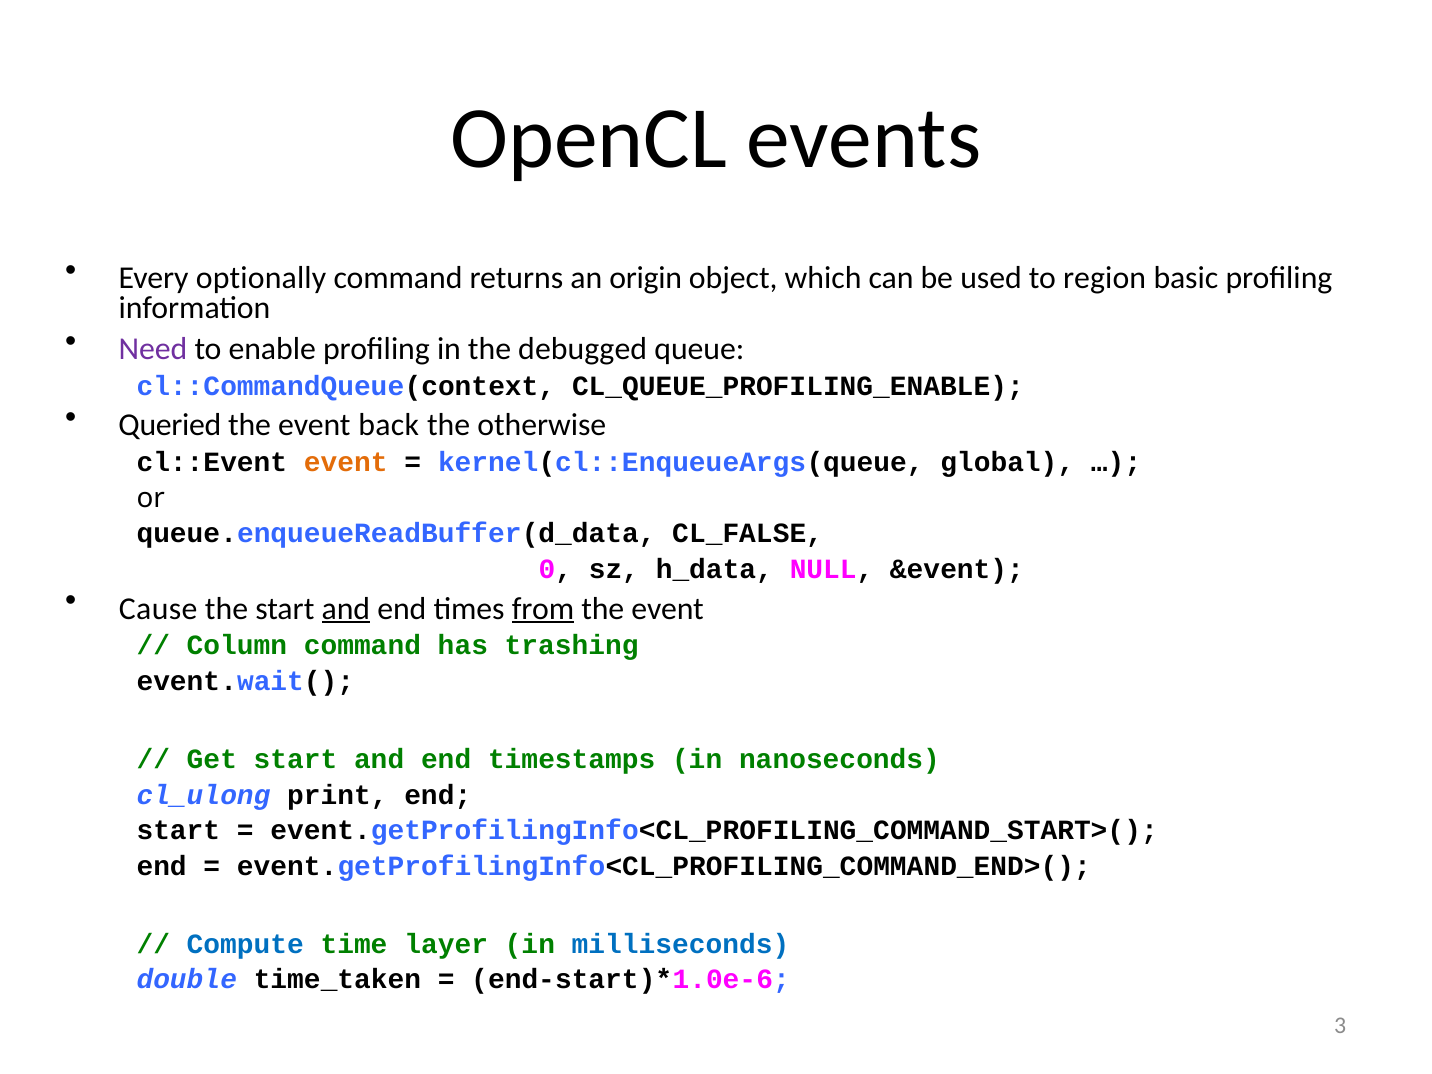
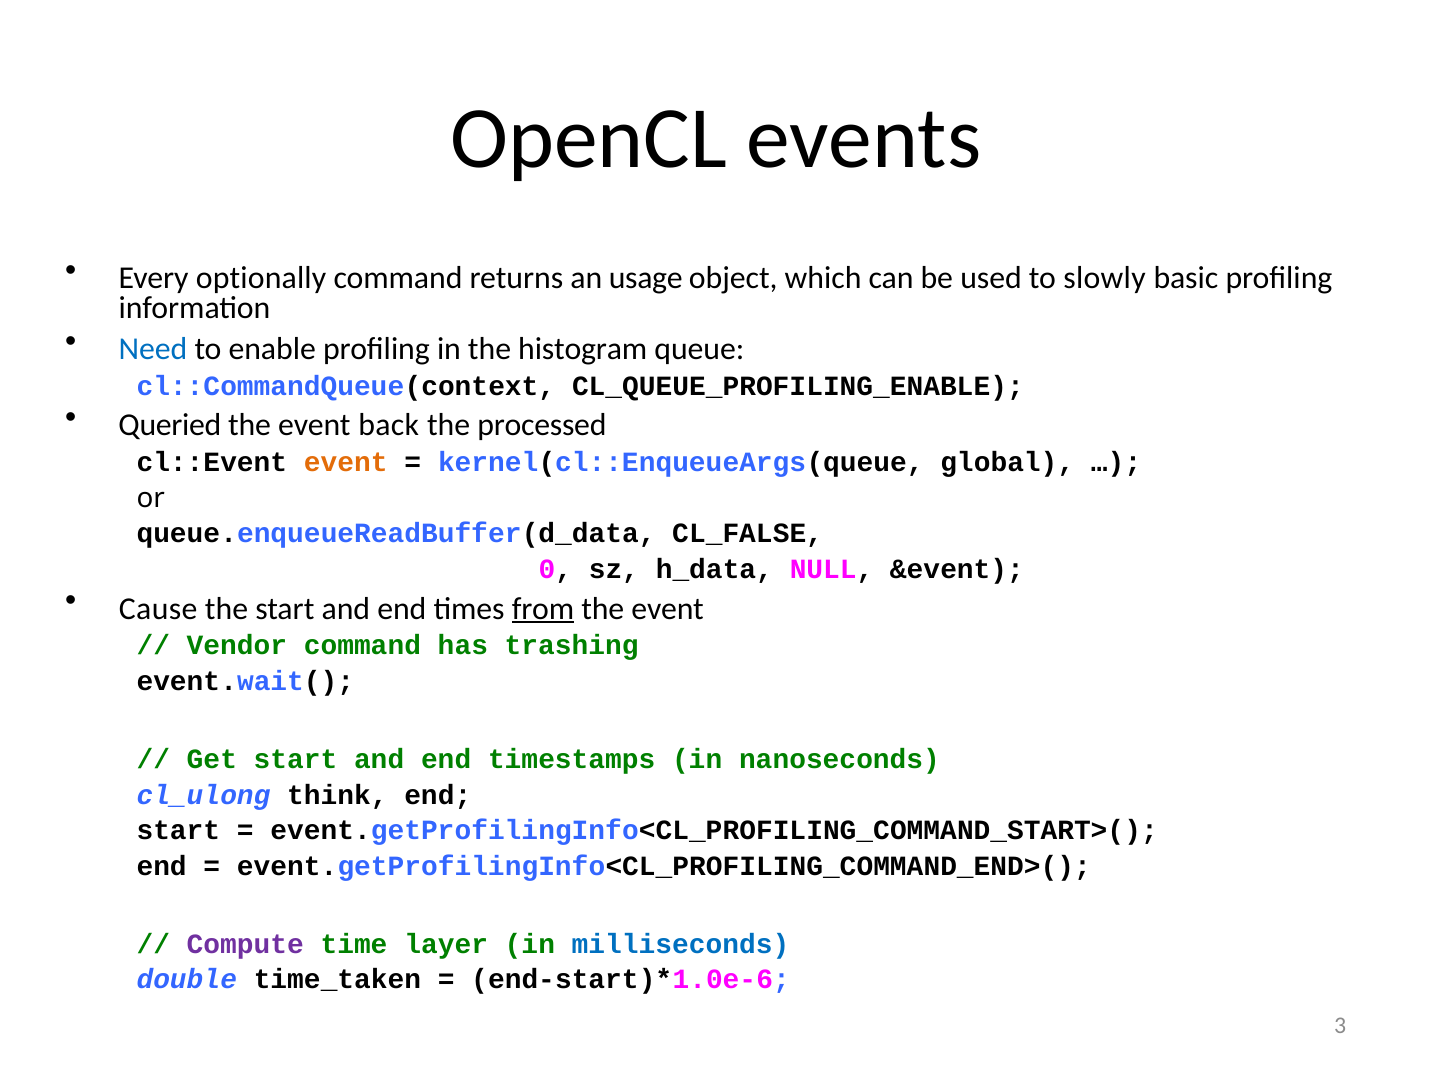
origin: origin -> usage
region: region -> slowly
Need colour: purple -> blue
debugged: debugged -> histogram
otherwise: otherwise -> processed
and at (346, 609) underline: present -> none
Column: Column -> Vendor
print: print -> think
Compute colour: blue -> purple
